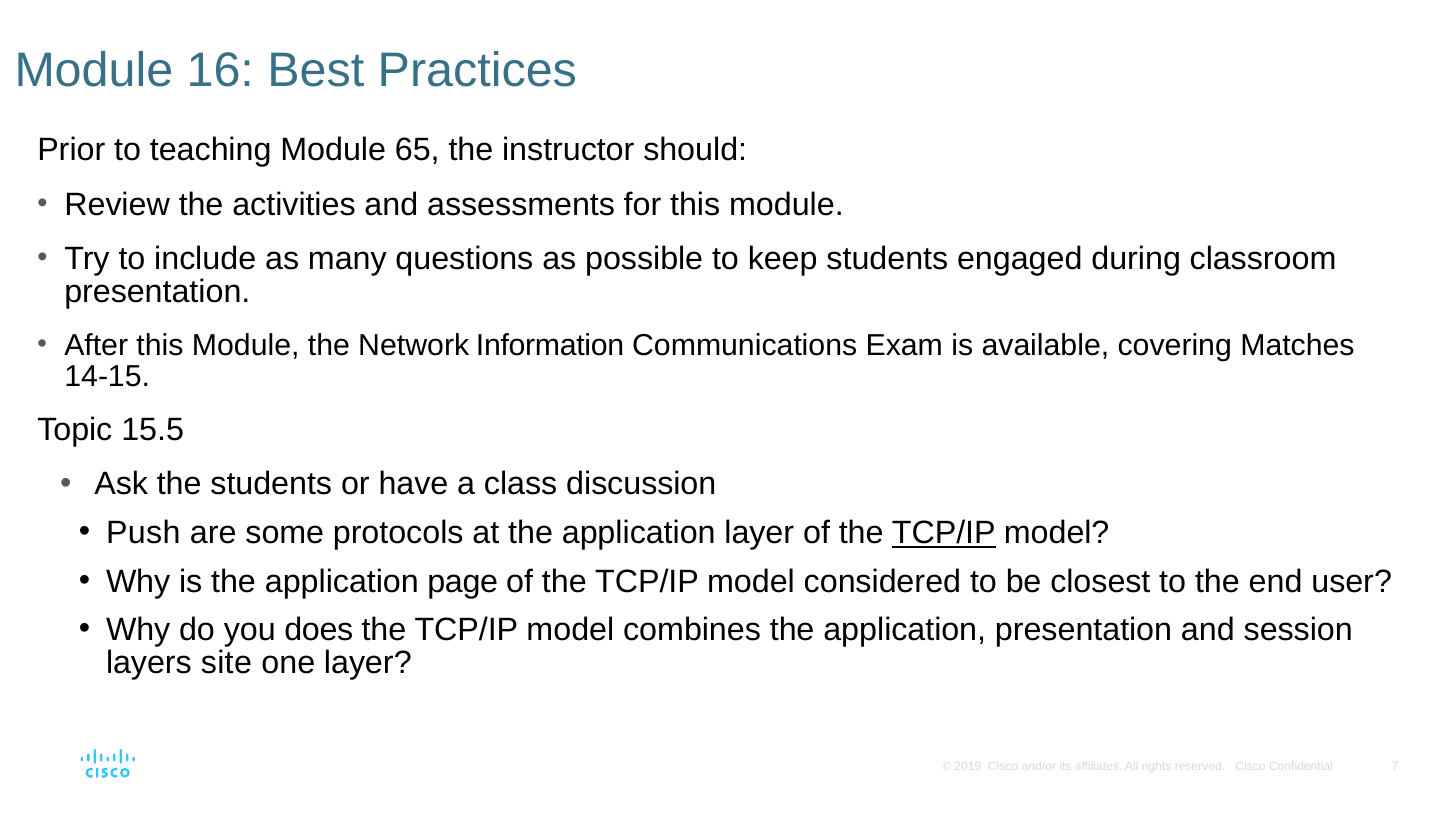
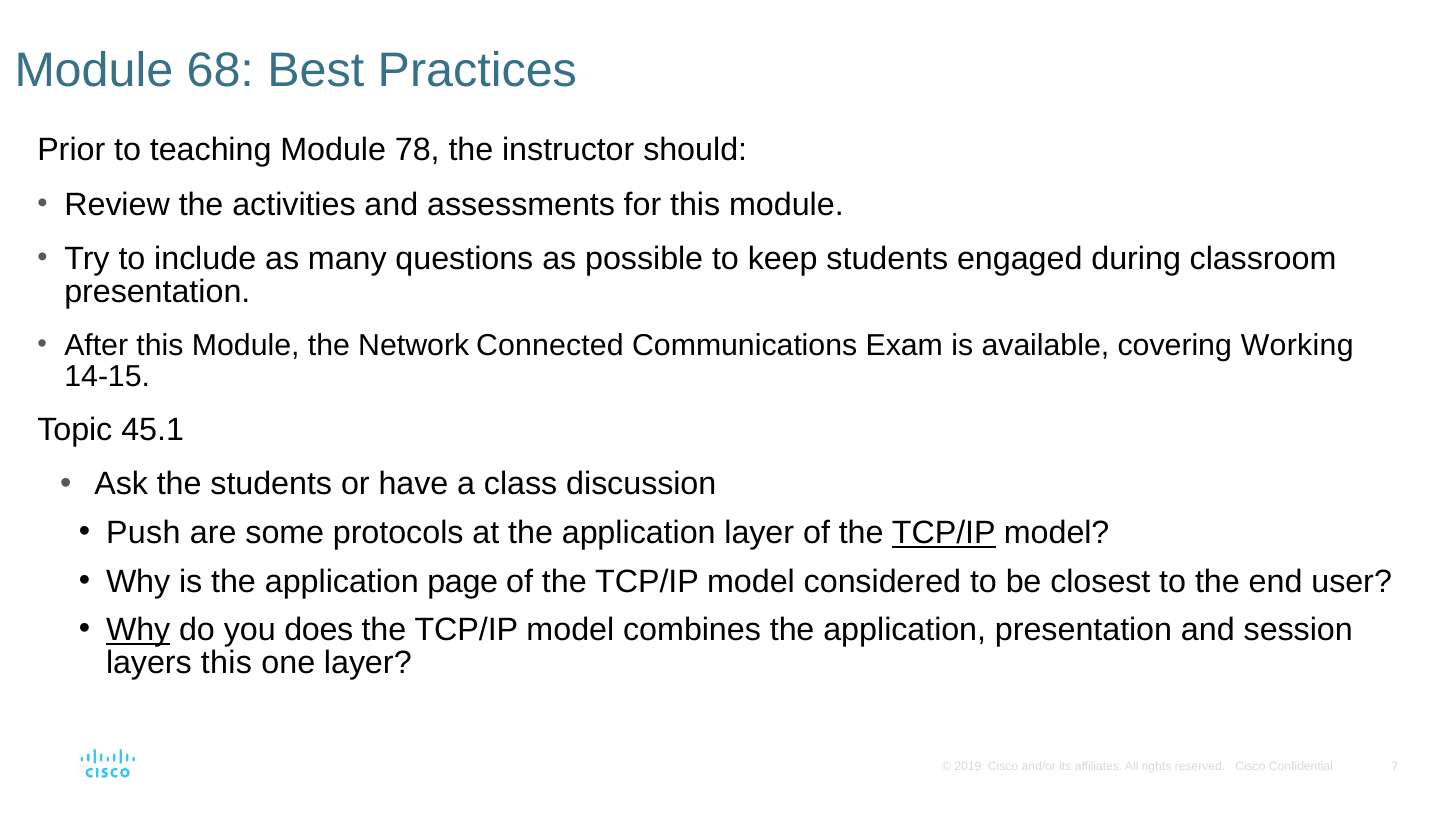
16: 16 -> 68
65: 65 -> 78
Information: Information -> Connected
Matches: Matches -> Working
15.5: 15.5 -> 45.1
Why at (138, 630) underline: none -> present
layers site: site -> this
